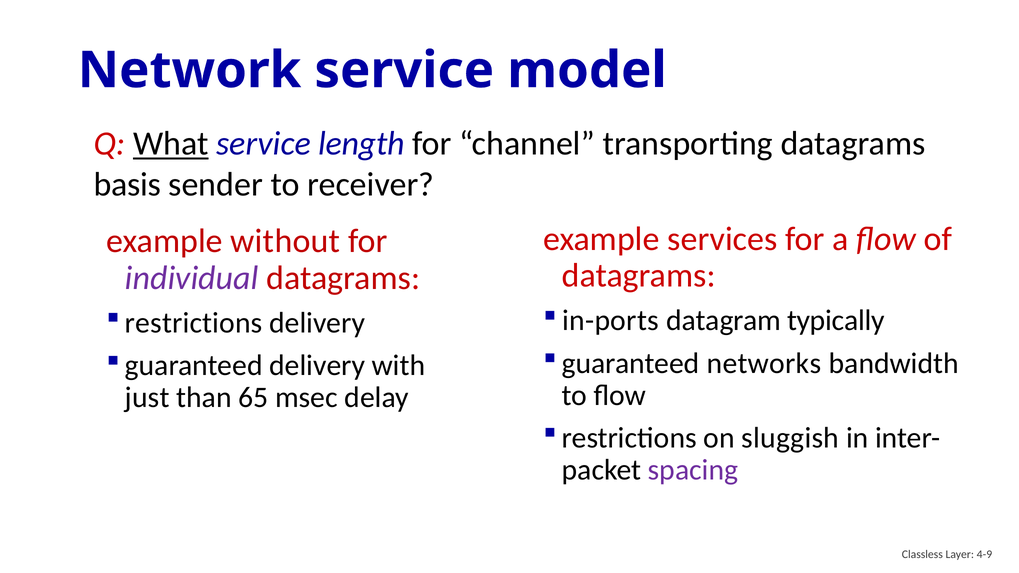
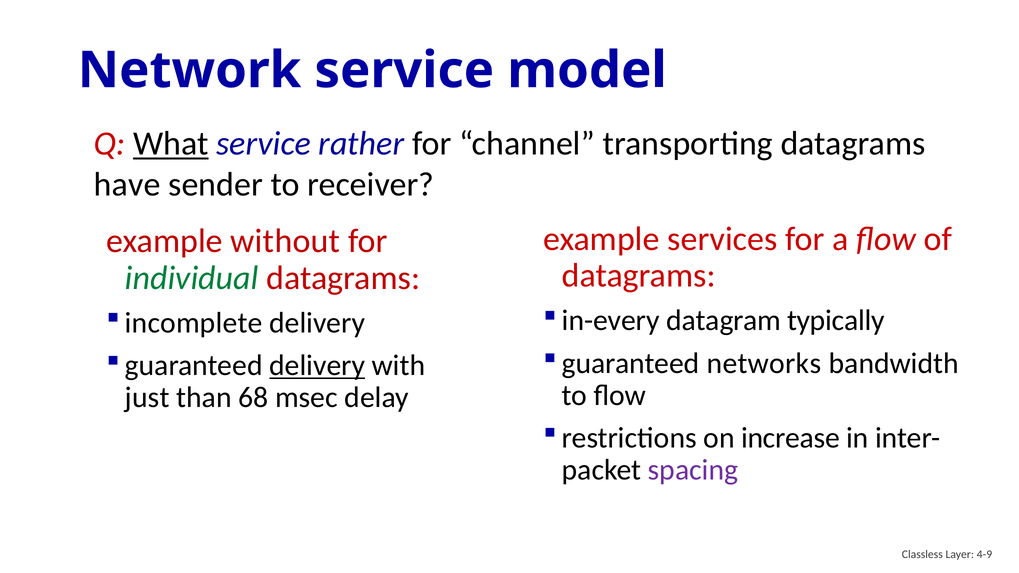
length: length -> rather
basis: basis -> have
individual colour: purple -> green
in-ports: in-ports -> in-every
restrictions at (194, 323): restrictions -> incomplete
delivery at (317, 366) underline: none -> present
65: 65 -> 68
sluggish: sluggish -> increase
